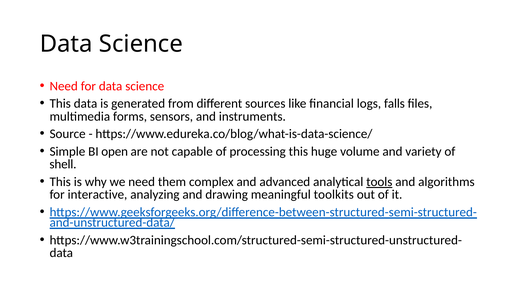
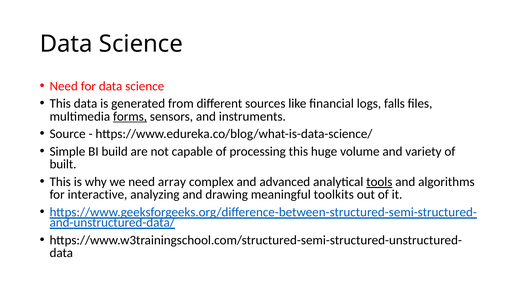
forms underline: none -> present
open: open -> build
shell: shell -> built
them: them -> array
